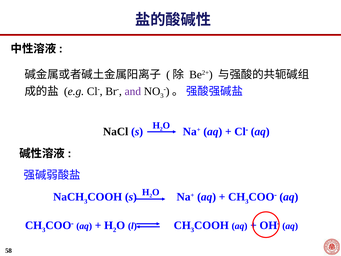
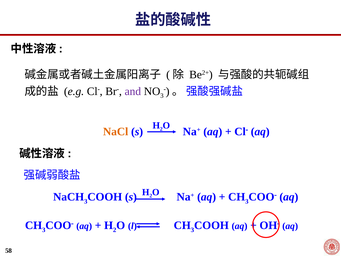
NaCl colour: black -> orange
